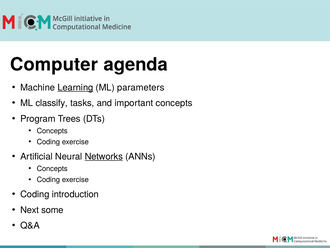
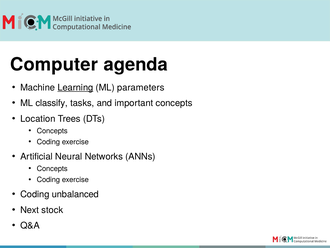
Program: Program -> Location
Networks underline: present -> none
introduction: introduction -> unbalanced
some: some -> stock
